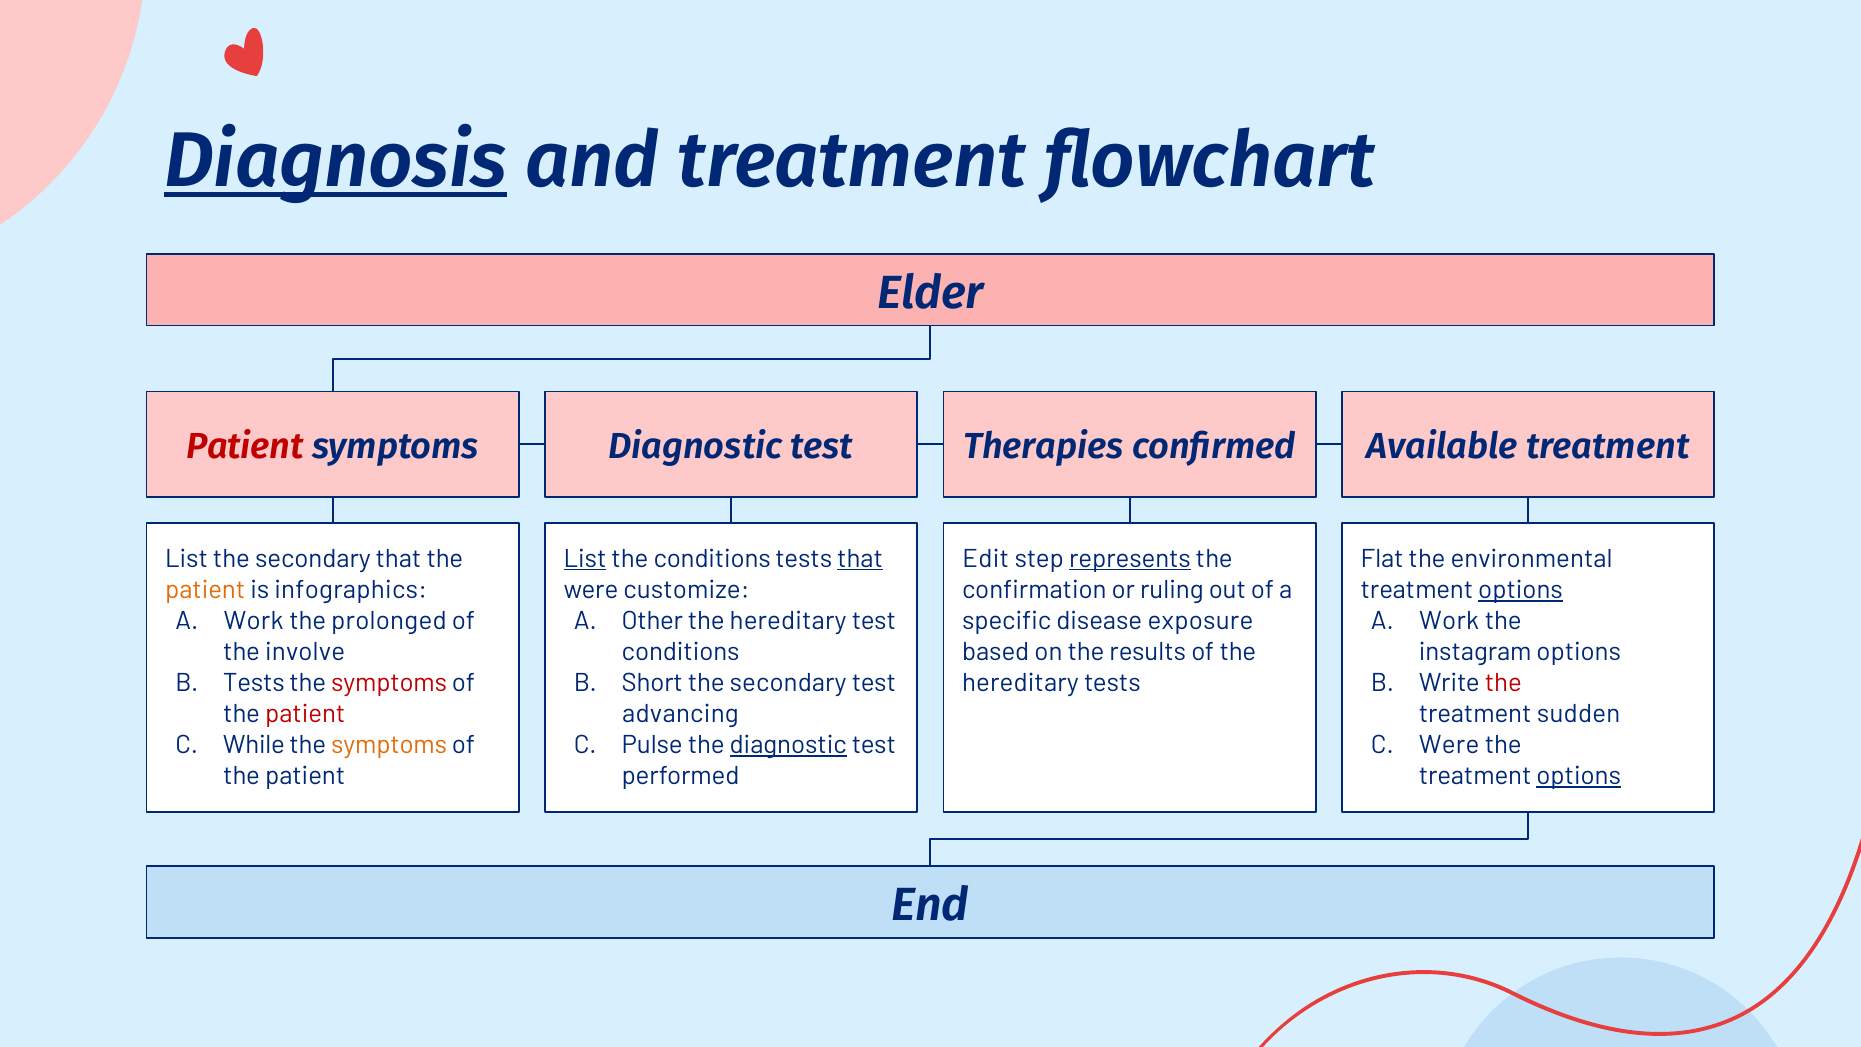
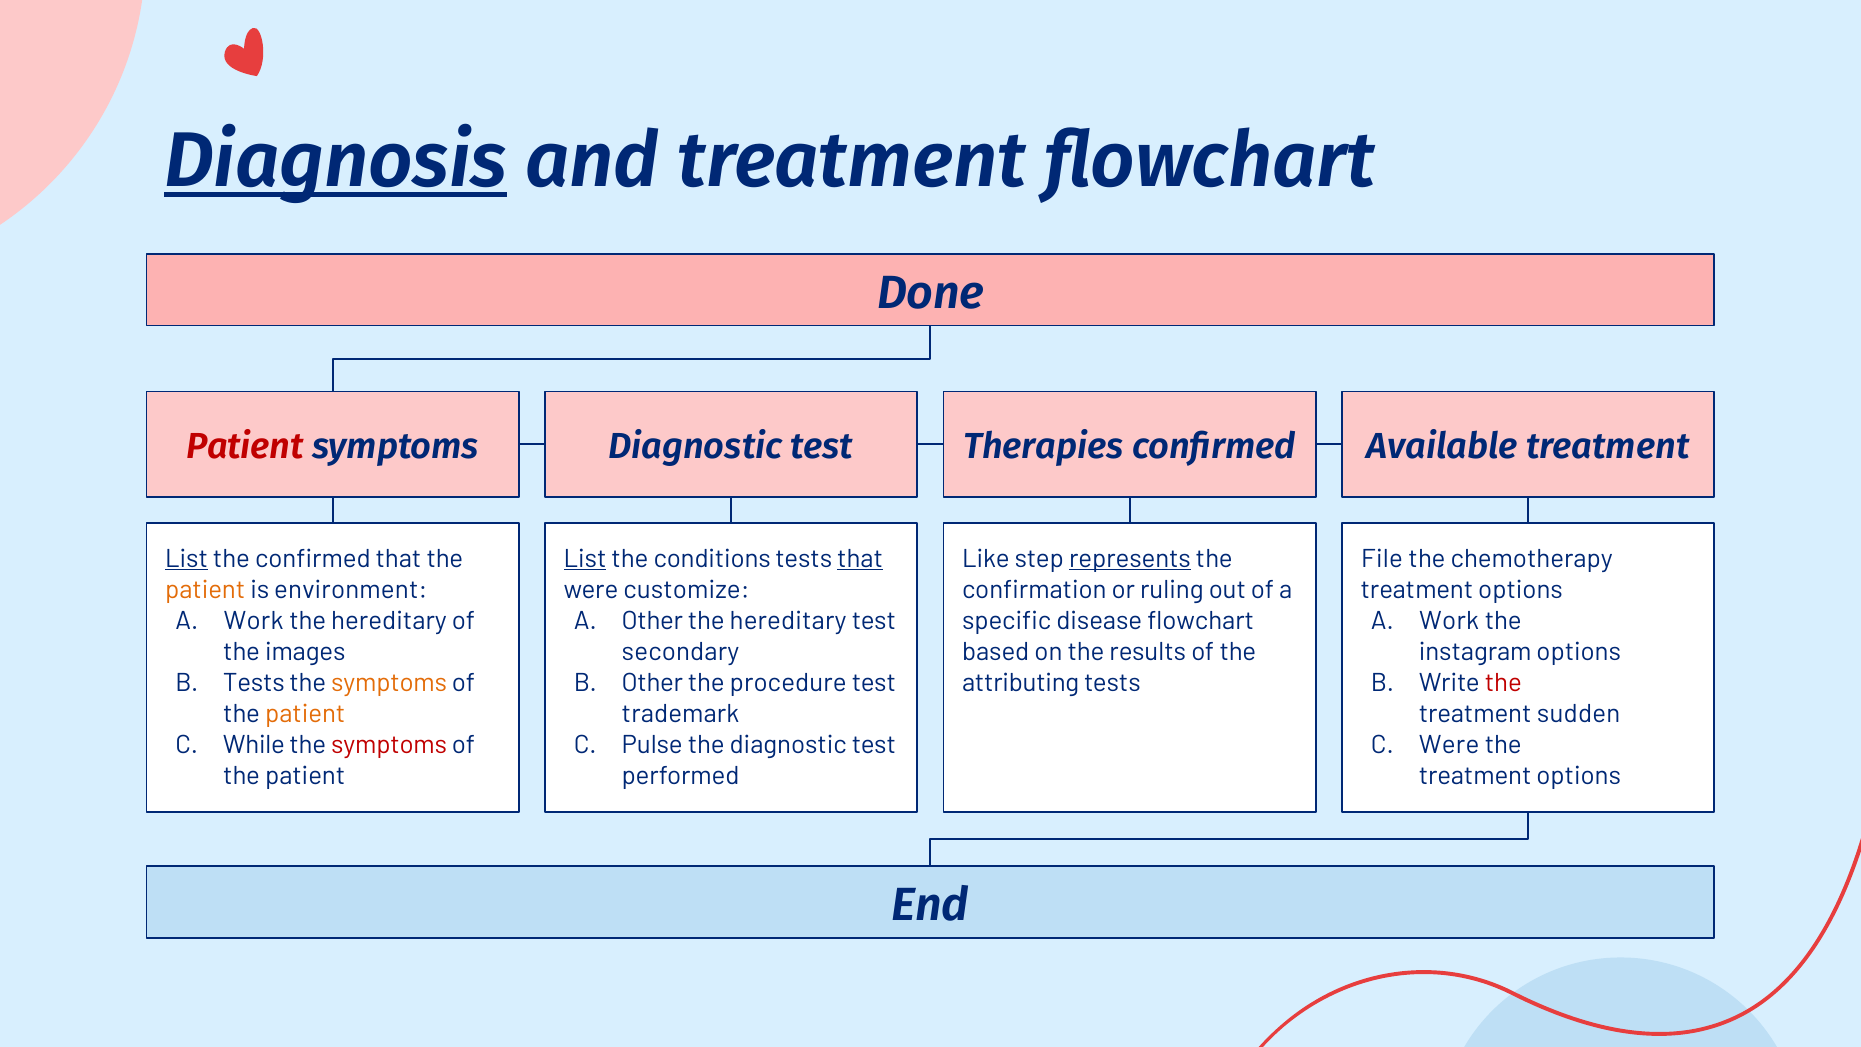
Elder: Elder -> Done
List at (187, 558) underline: none -> present
secondary at (313, 558): secondary -> confirmed
Edit: Edit -> Like
Flat: Flat -> File
environmental: environmental -> chemotherapy
infographics: infographics -> environment
options at (1521, 590) underline: present -> none
prolonged at (389, 621): prolonged -> hereditary
disease exposure: exposure -> flowchart
involve: involve -> images
conditions at (681, 652): conditions -> secondary
symptoms at (389, 683) colour: red -> orange
Short at (652, 683): Short -> Other
secondary at (788, 683): secondary -> procedure
hereditary at (1020, 683): hereditary -> attributing
patient at (305, 714) colour: red -> orange
advancing: advancing -> trademark
symptoms at (389, 745) colour: orange -> red
diagnostic at (788, 745) underline: present -> none
options at (1579, 776) underline: present -> none
